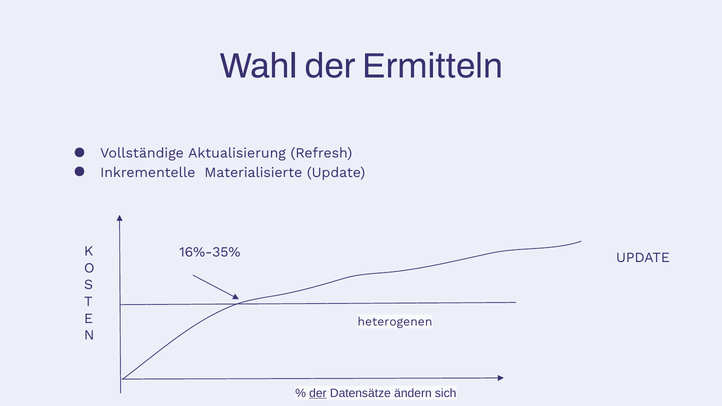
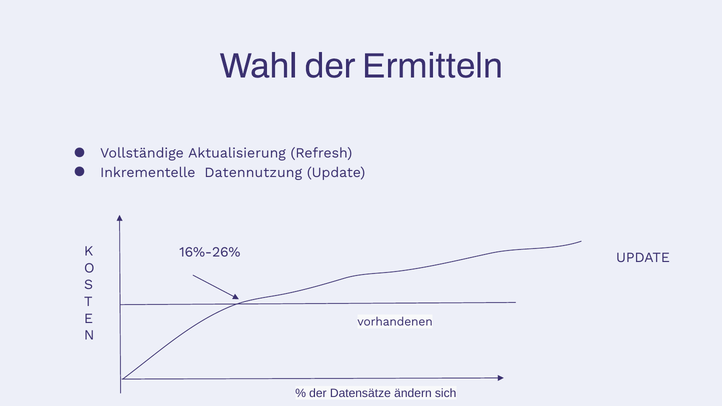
Materialisierte: Materialisierte -> Datennutzung
16%-35%: 16%-35% -> 16%-26%
heterogenen: heterogenen -> vorhandenen
der at (318, 393) underline: present -> none
